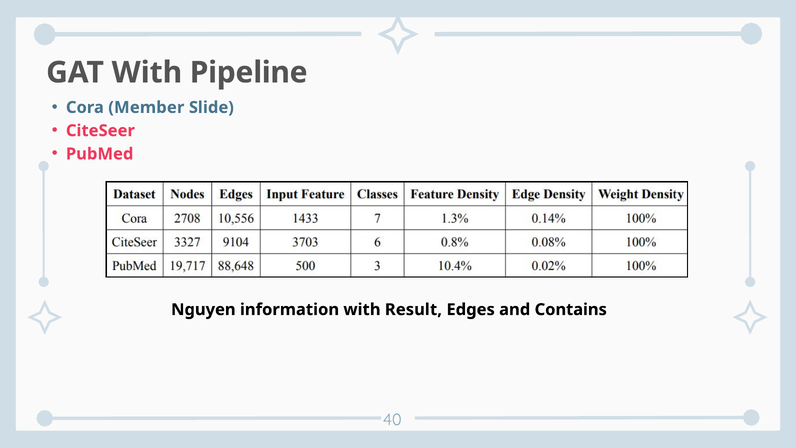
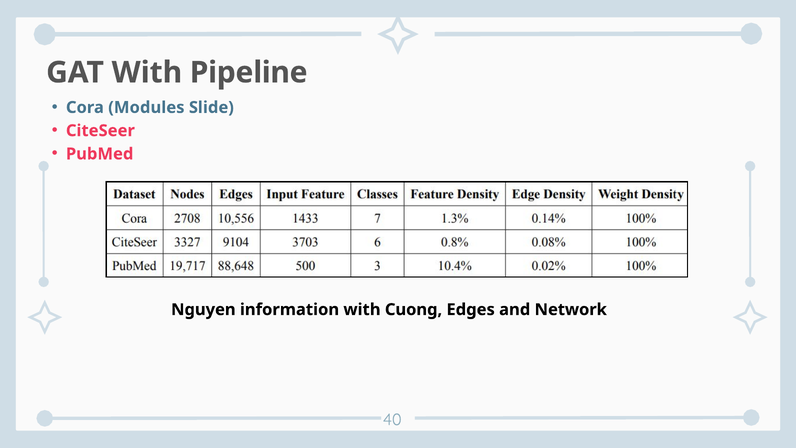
Member: Member -> Modules
Result: Result -> Cuong
Contains: Contains -> Network
